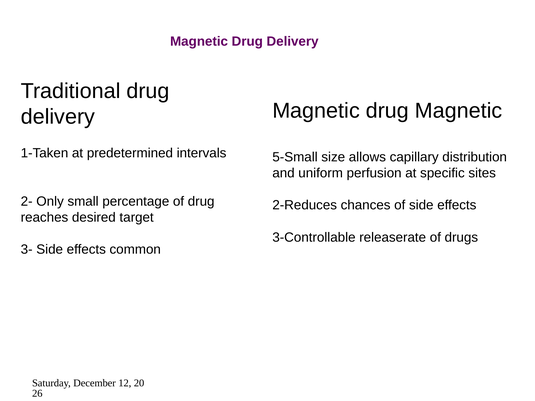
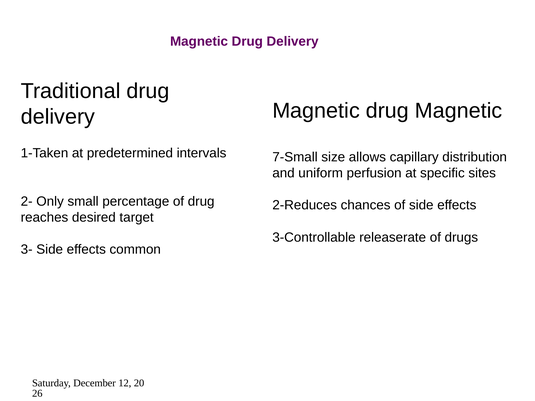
5-Small: 5-Small -> 7-Small
